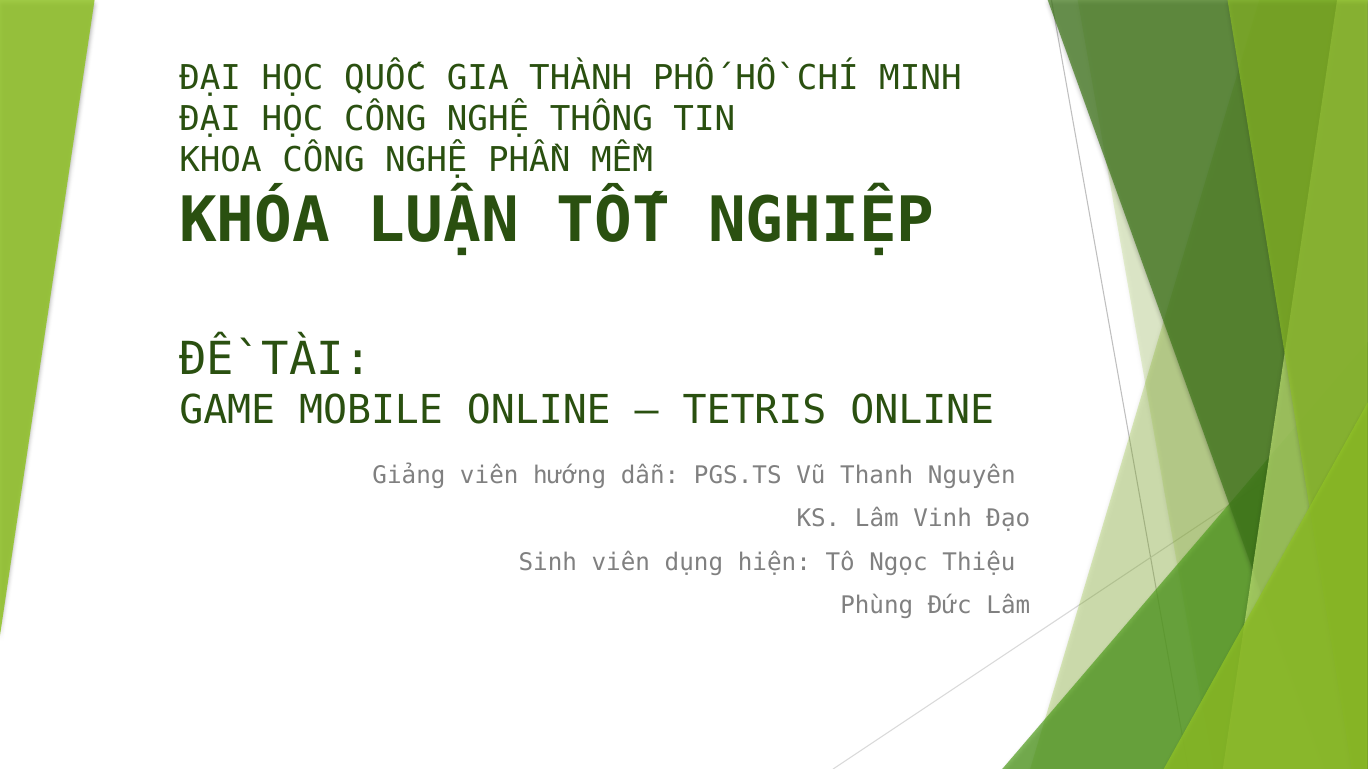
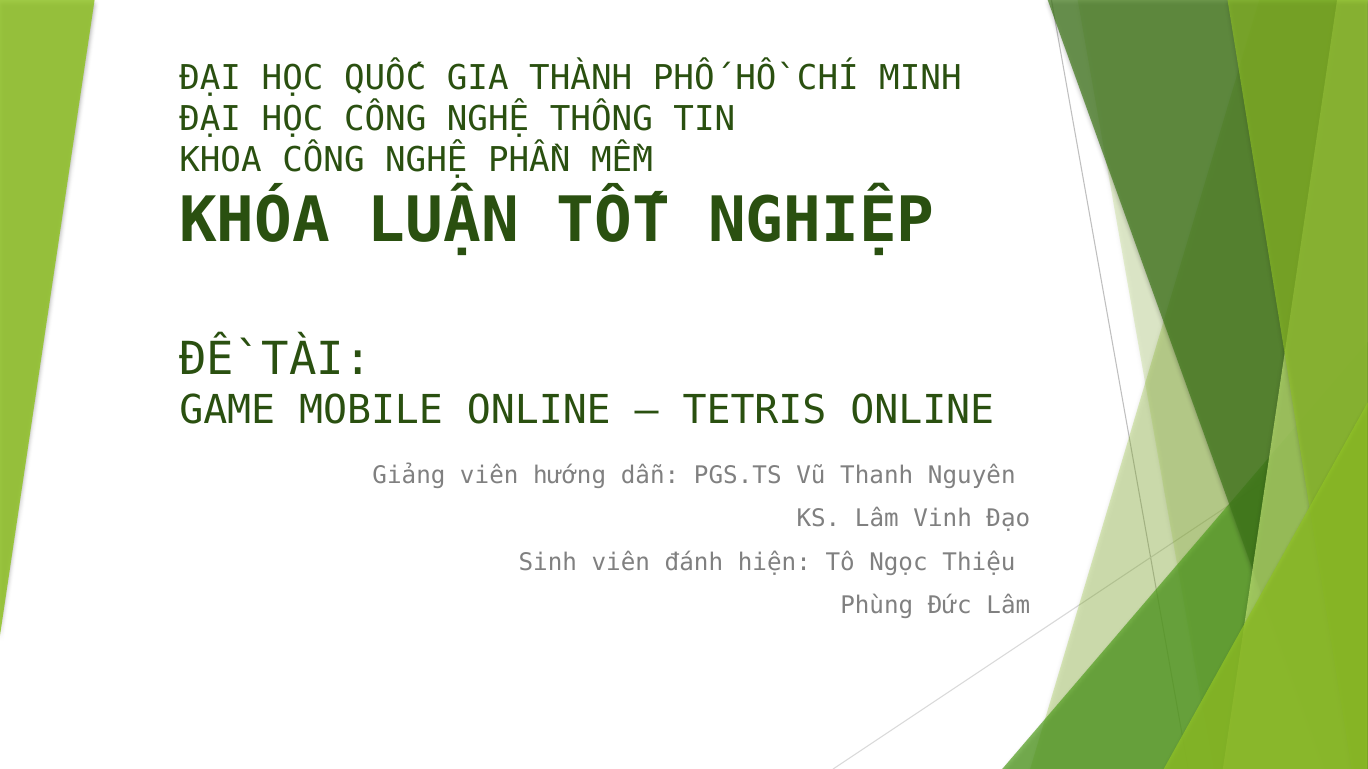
dụng: dụng -> đánh
